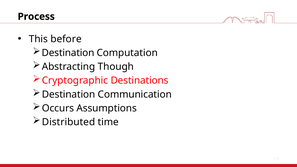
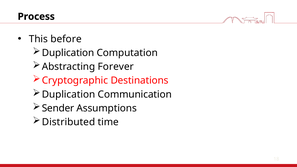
Destination at (68, 53): Destination -> Duplication
Though: Though -> Forever
Destination at (69, 94): Destination -> Duplication
Occurs: Occurs -> Sender
